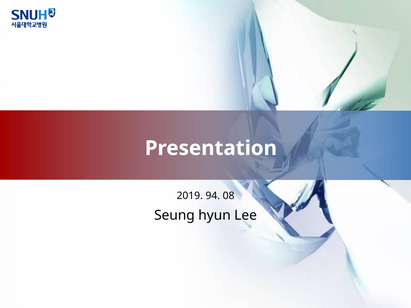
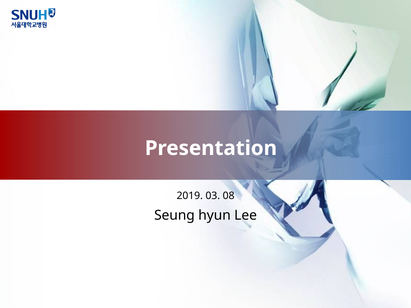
94: 94 -> 03
